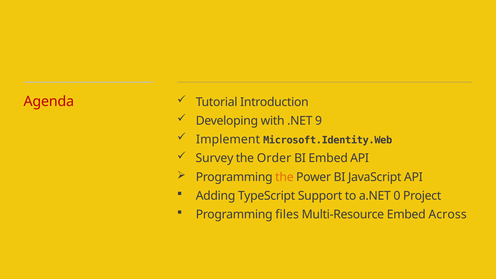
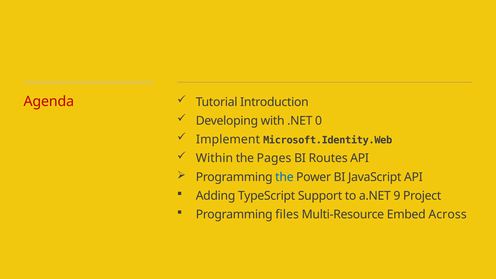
9: 9 -> 0
Survey: Survey -> Within
Order: Order -> Pages
BI Embed: Embed -> Routes
the at (284, 177) colour: orange -> blue
0: 0 -> 9
